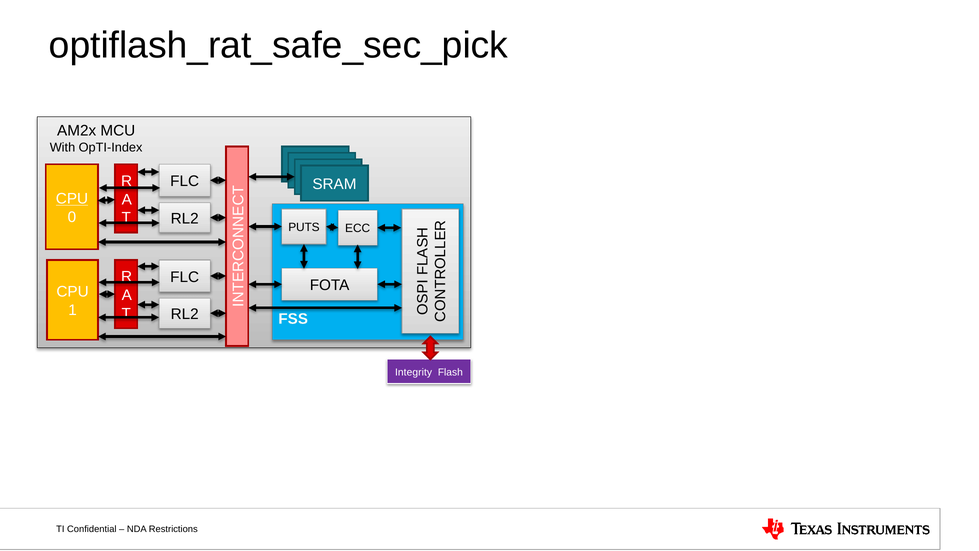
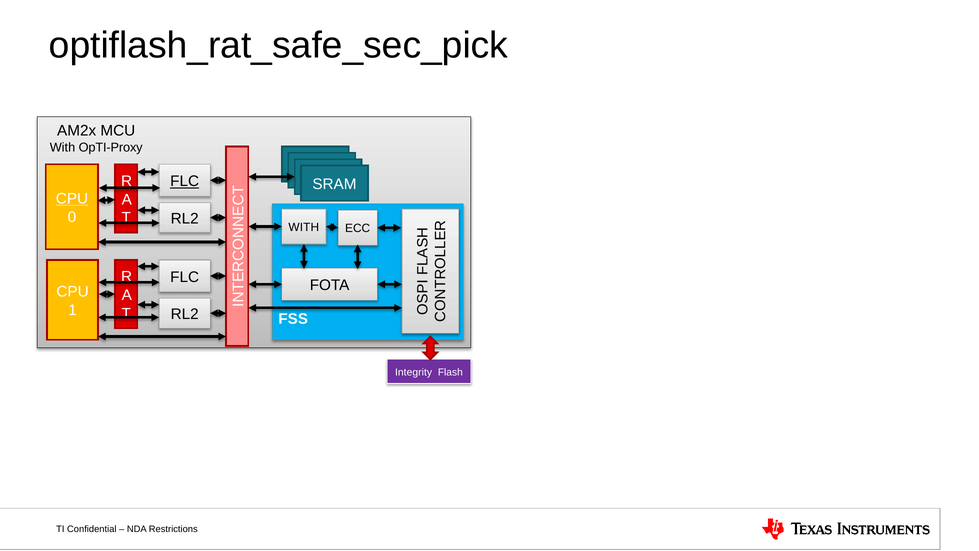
OpTI-Index: OpTI-Index -> OpTI-Proxy
FLC at (185, 181) underline: none -> present
PUTS at (304, 227): PUTS -> WITH
